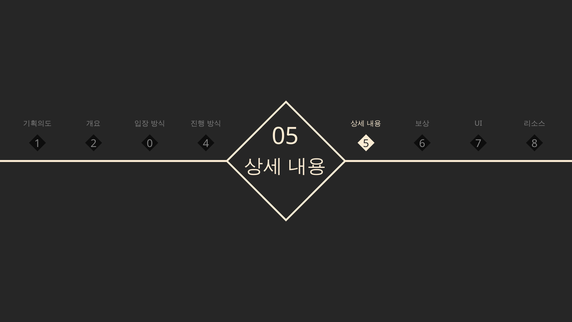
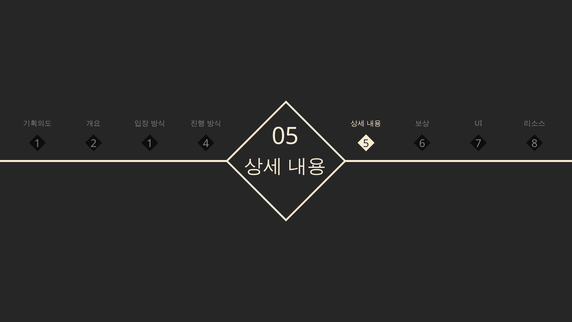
2 0: 0 -> 1
